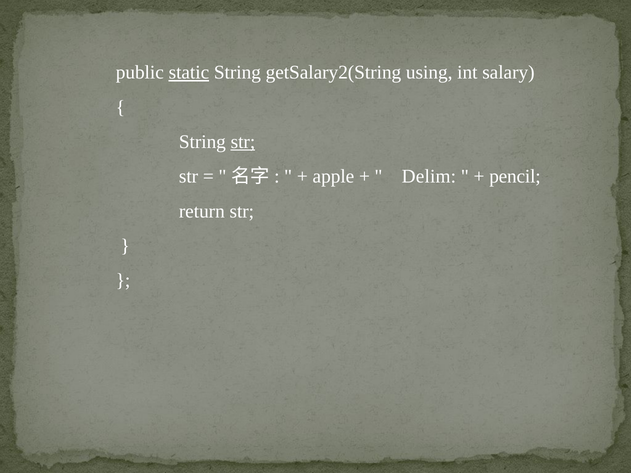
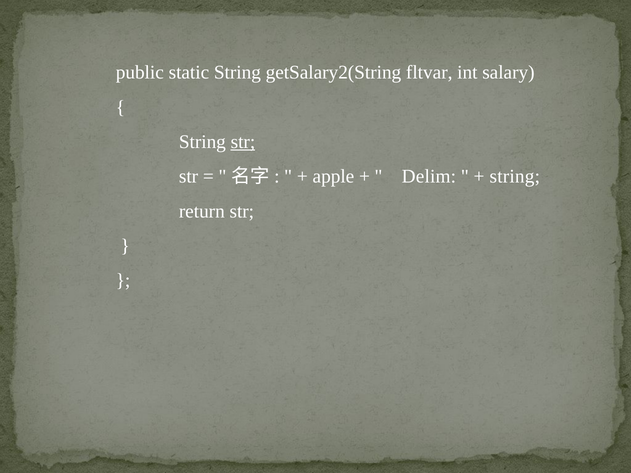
static underline: present -> none
using: using -> fltvar
pencil at (515, 177): pencil -> string
